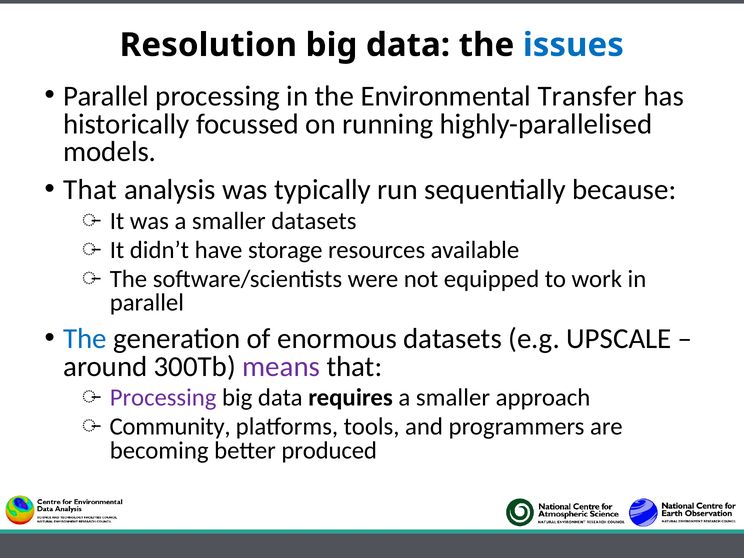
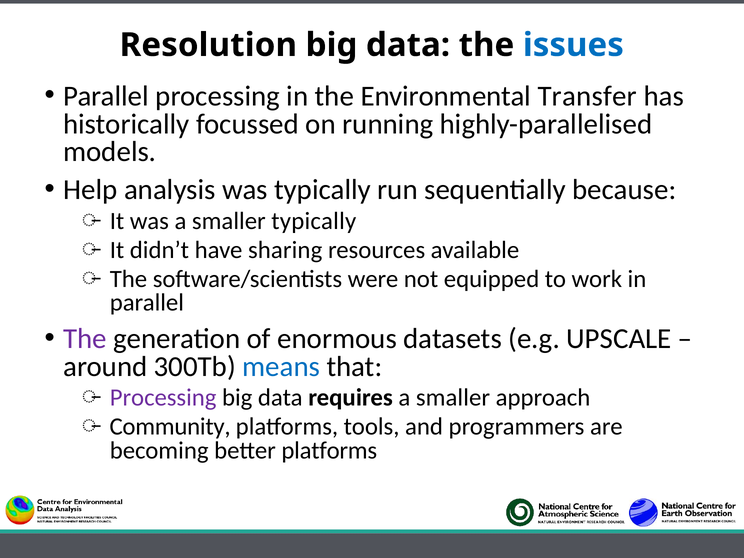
That at (90, 190): That -> Help
smaller datasets: datasets -> typically
storage: storage -> sharing
The at (85, 339) colour: blue -> purple
means colour: purple -> blue
better produced: produced -> platforms
